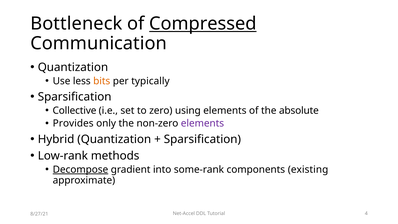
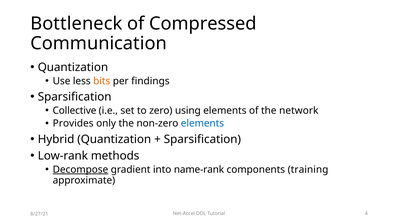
Compressed underline: present -> none
typically: typically -> findings
absolute: absolute -> network
elements at (202, 123) colour: purple -> blue
some-rank: some-rank -> name-rank
existing: existing -> training
